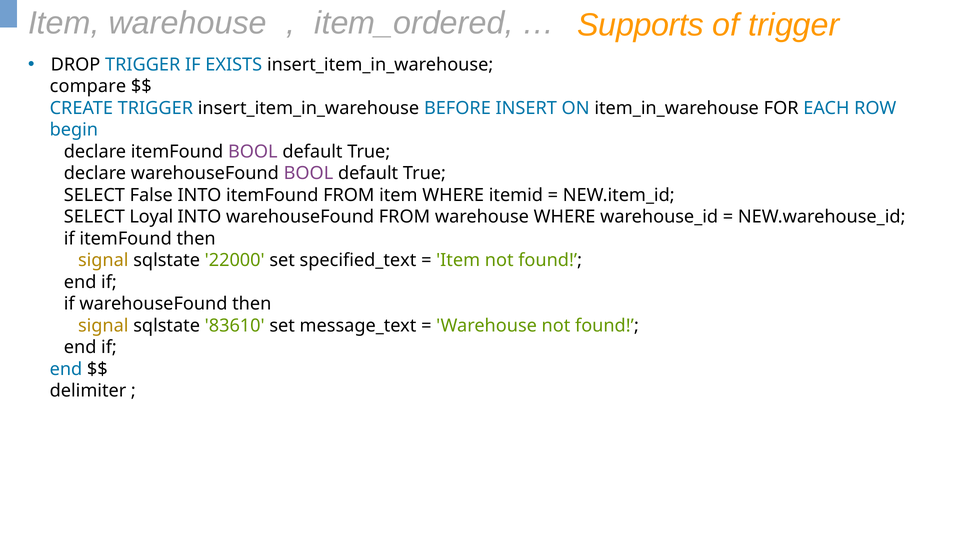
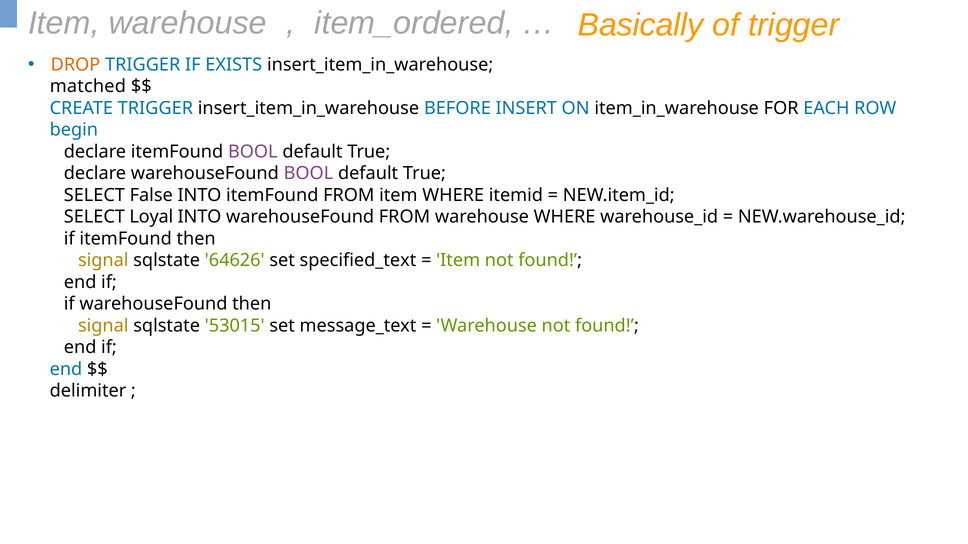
Supports: Supports -> Basically
DROP colour: black -> orange
compare: compare -> matched
22000: 22000 -> 64626
83610: 83610 -> 53015
